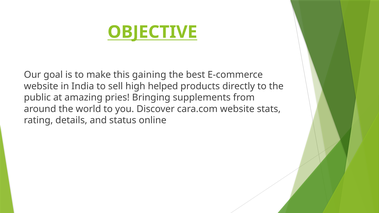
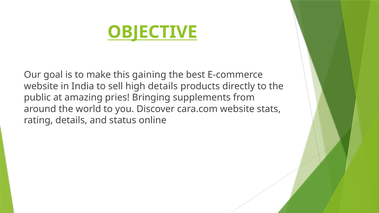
high helped: helped -> details
